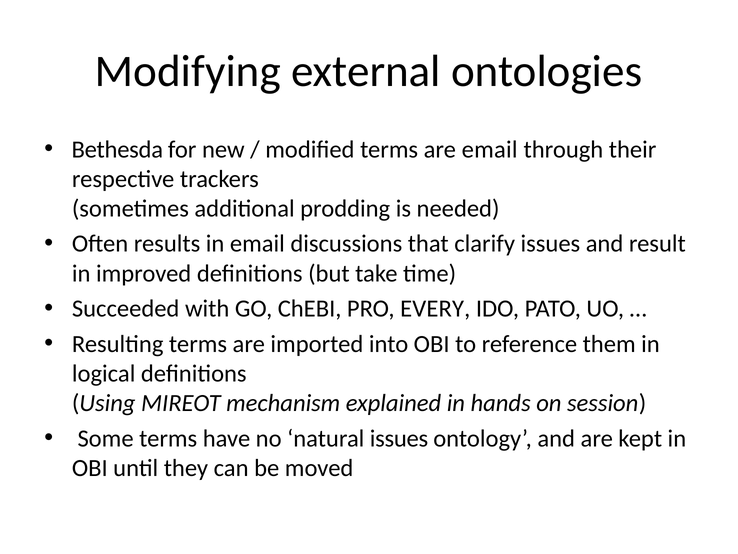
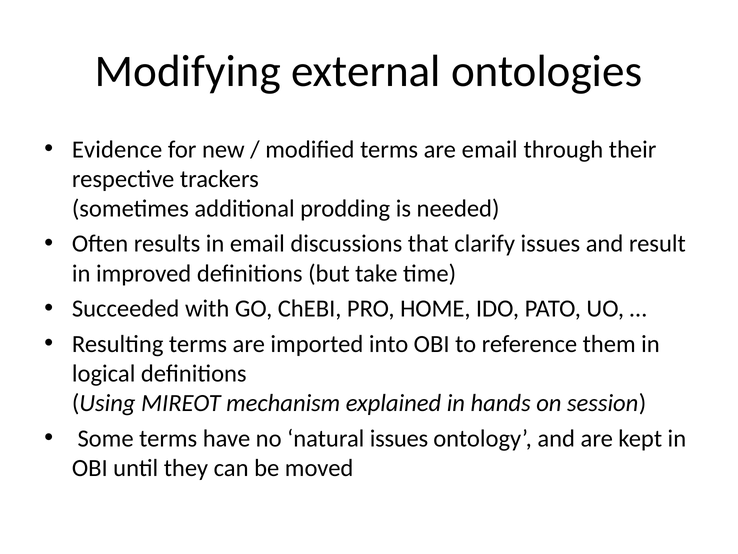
Bethesda: Bethesda -> Evidence
EVERY: EVERY -> HOME
